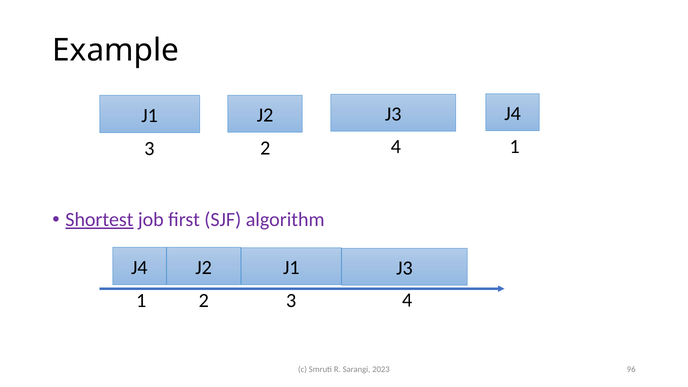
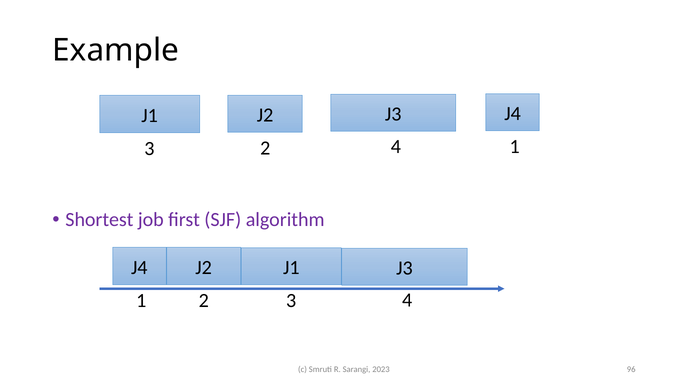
Shortest underline: present -> none
